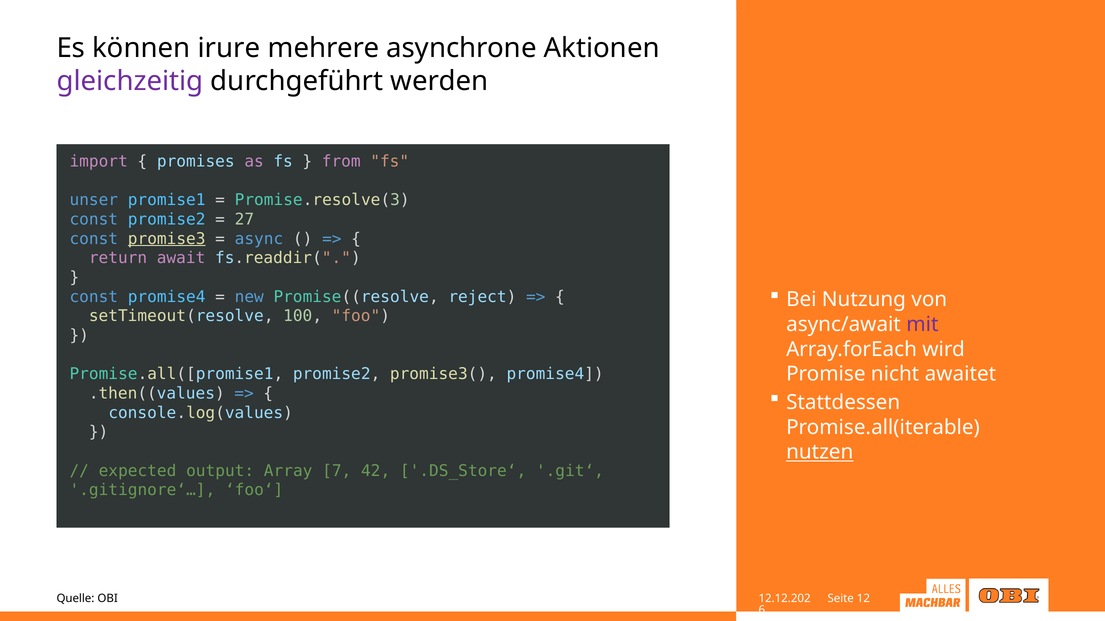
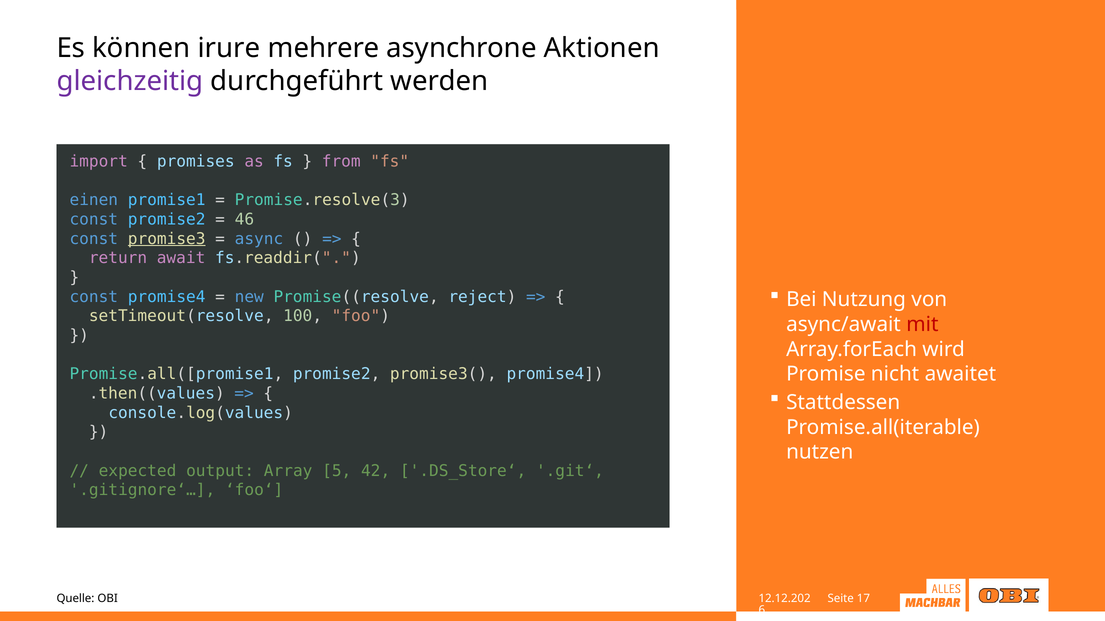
unser: unser -> einen
27: 27 -> 46
mit colour: purple -> red
nutzen underline: present -> none
7: 7 -> 5
12: 12 -> 17
